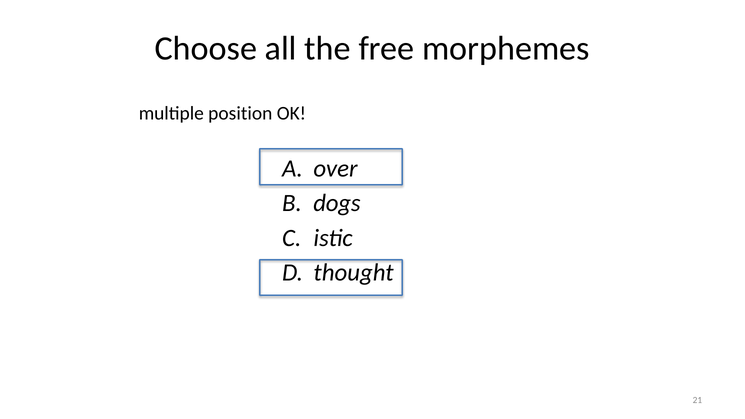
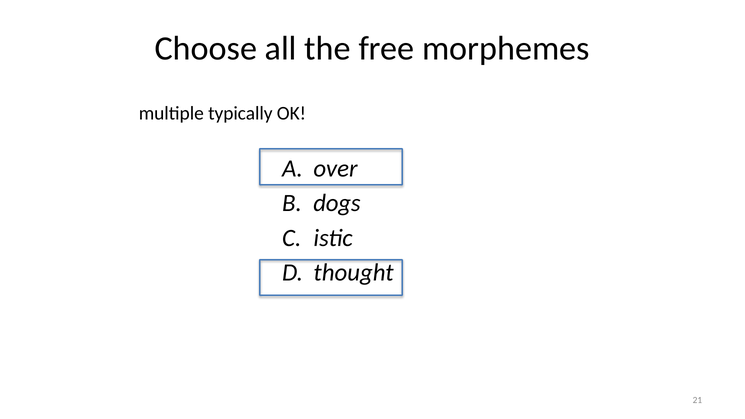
position: position -> typically
